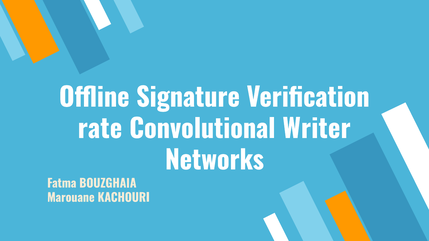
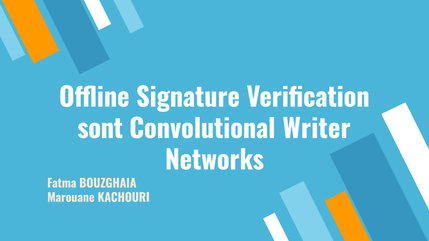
rate: rate -> sont
